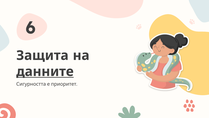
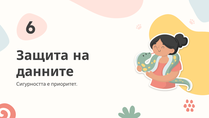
данните underline: present -> none
